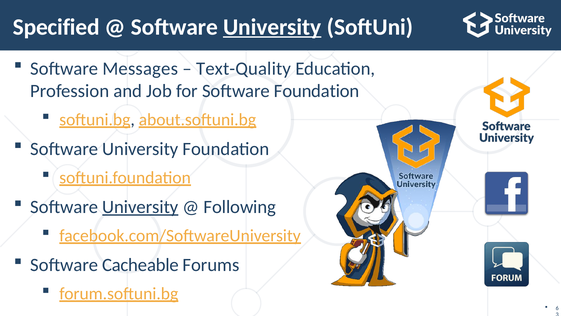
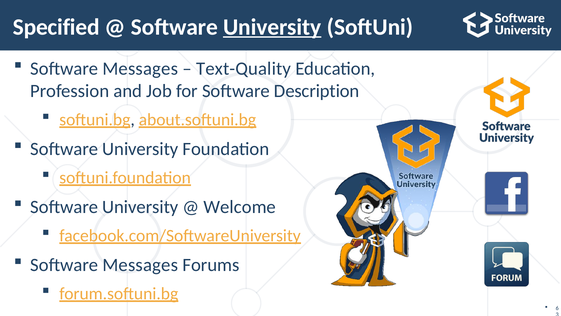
Software Foundation: Foundation -> Description
University at (140, 207) underline: present -> none
Following: Following -> Welcome
Cacheable at (140, 265): Cacheable -> Messages
